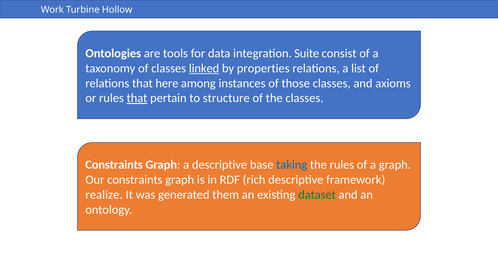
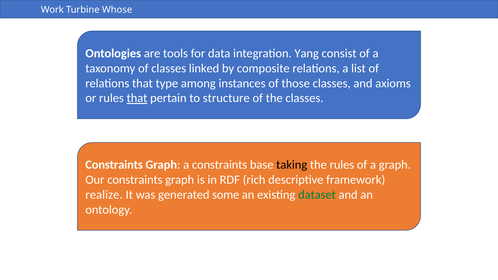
Hollow: Hollow -> Whose
Suite: Suite -> Yang
linked underline: present -> none
properties: properties -> composite
here: here -> type
a descriptive: descriptive -> constraints
taking colour: blue -> black
them: them -> some
